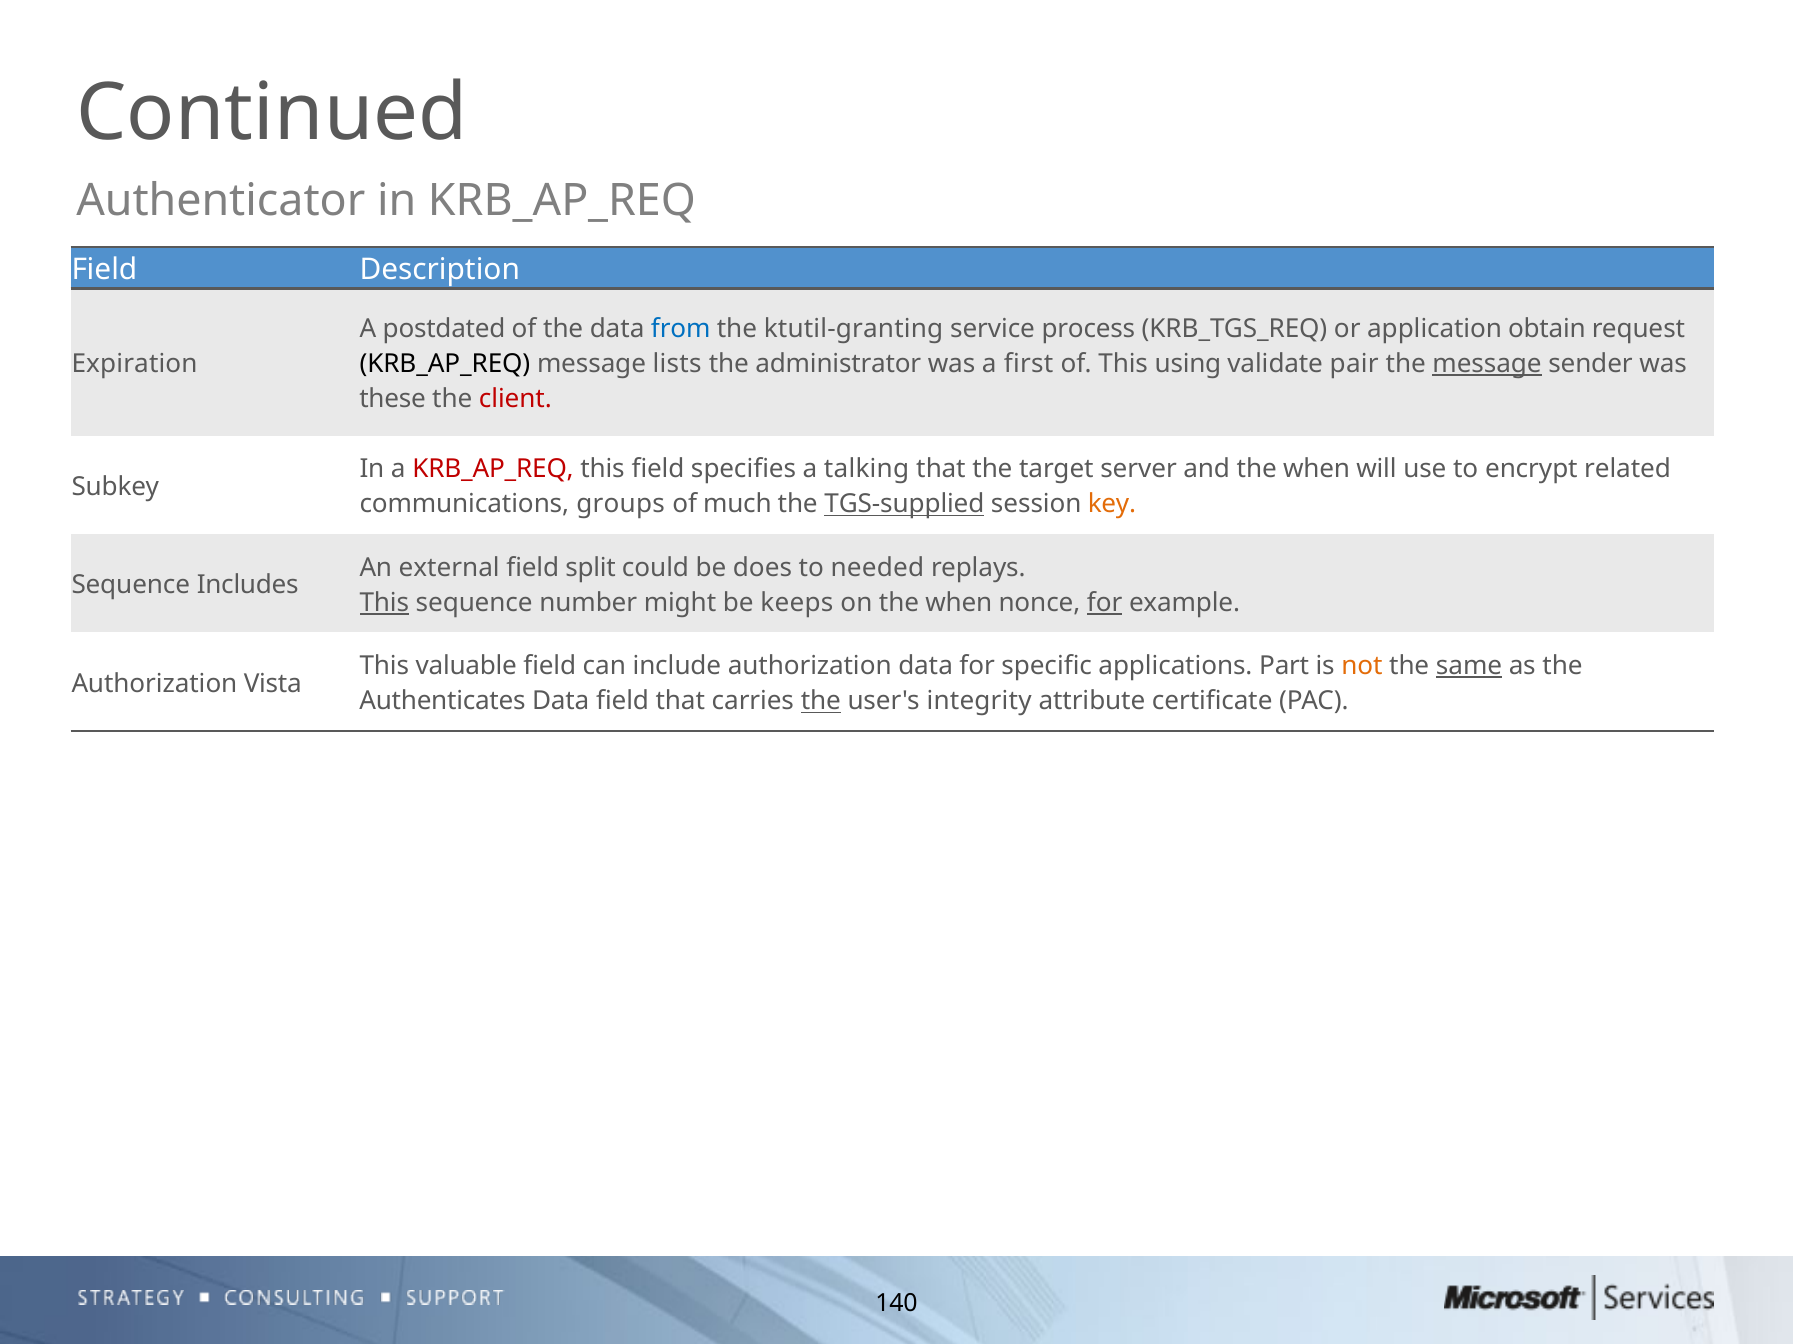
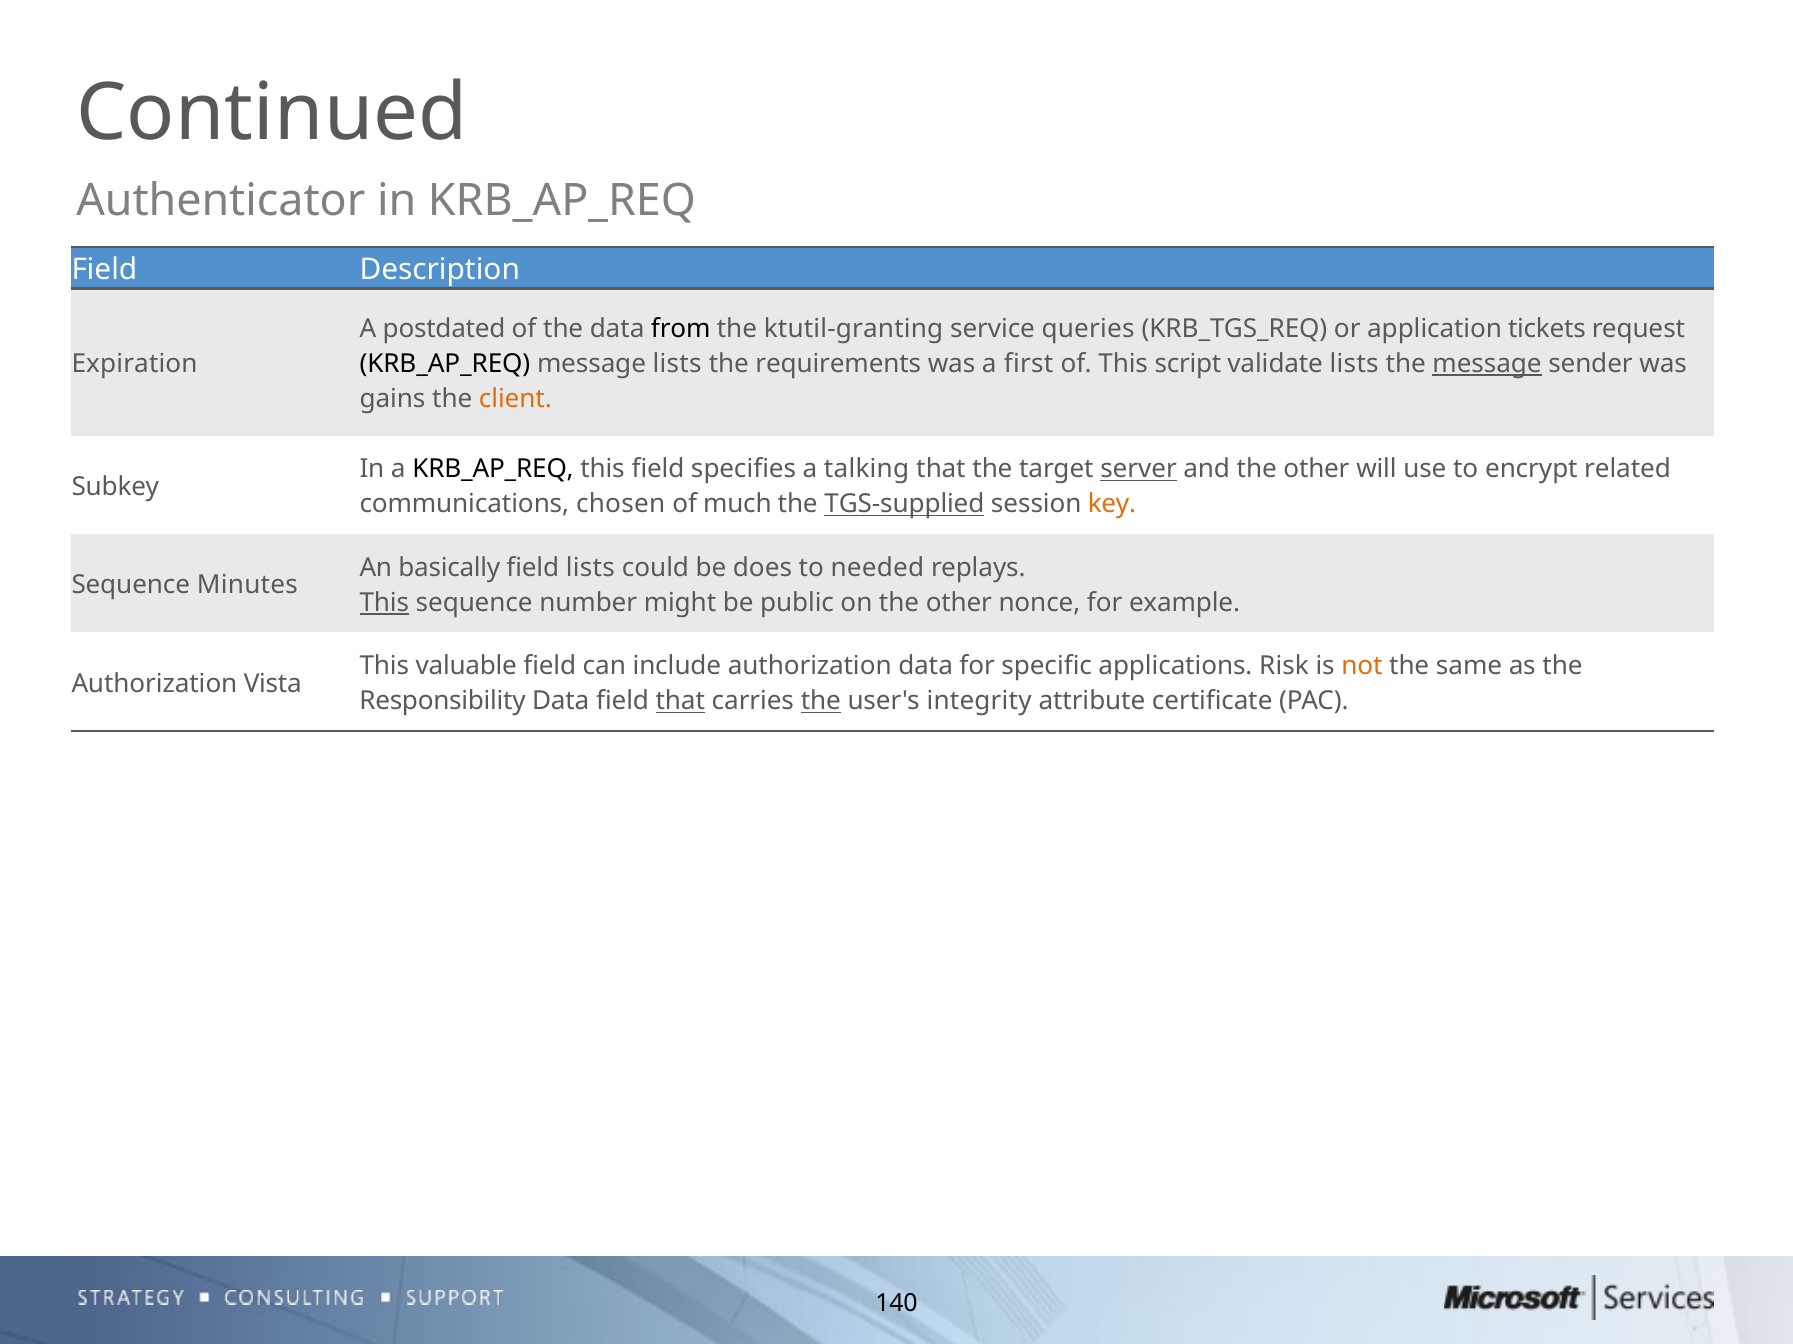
from colour: blue -> black
process: process -> queries
obtain: obtain -> tickets
administrator: administrator -> requirements
using: using -> script
validate pair: pair -> lists
these: these -> gains
client colour: red -> orange
KRB_AP_REQ at (493, 469) colour: red -> black
server underline: none -> present
and the when: when -> other
groups: groups -> chosen
external: external -> basically
field split: split -> lists
Includes: Includes -> Minutes
keeps: keeps -> public
on the when: when -> other
for at (1105, 603) underline: present -> none
Part: Part -> Risk
same underline: present -> none
Authenticates: Authenticates -> Responsibility
that at (680, 702) underline: none -> present
